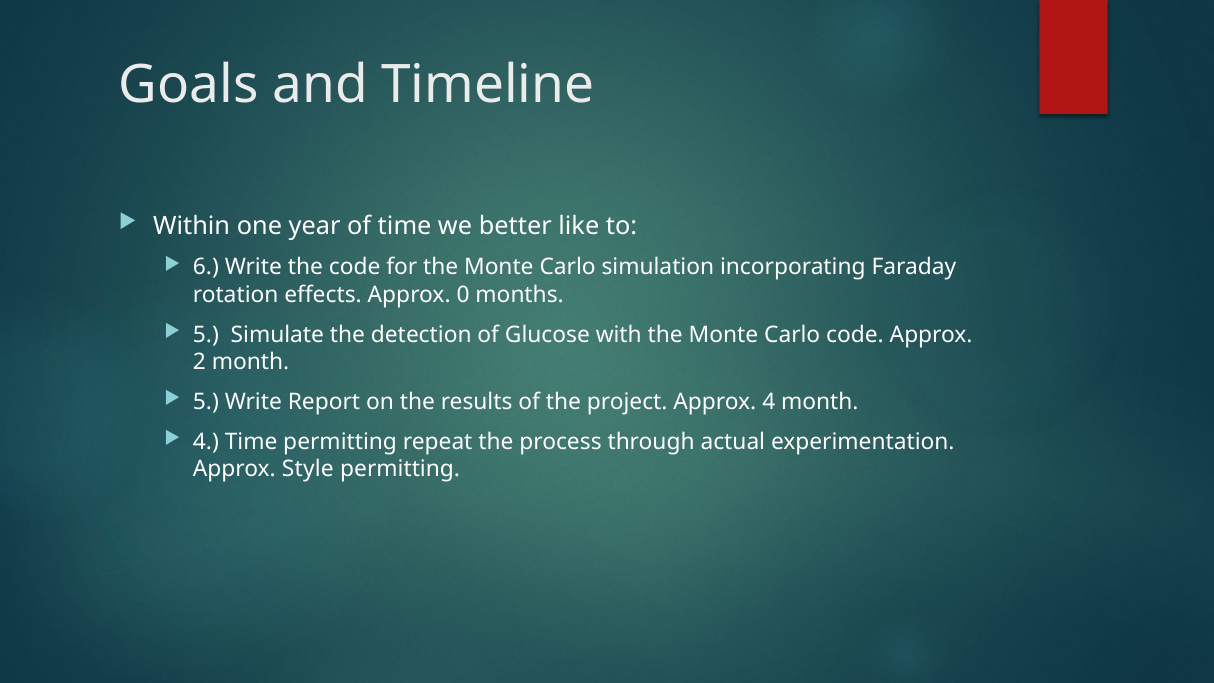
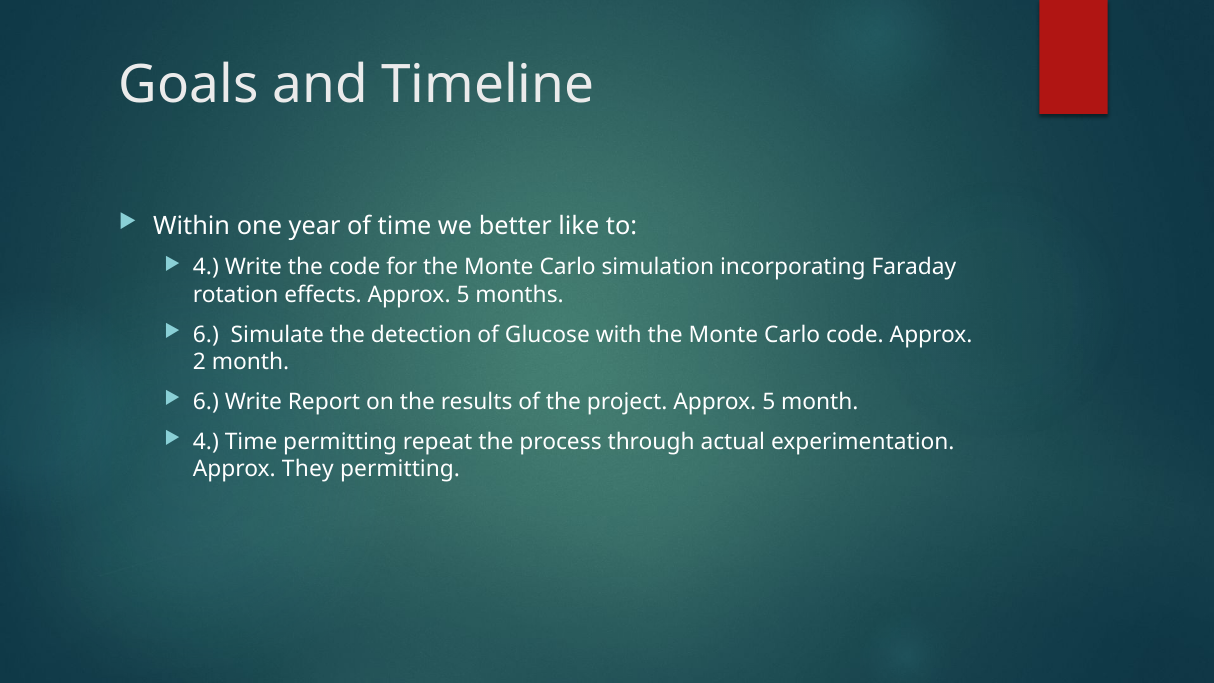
6 at (206, 267): 6 -> 4
effects Approx 0: 0 -> 5
5 at (206, 335): 5 -> 6
5 at (206, 402): 5 -> 6
project Approx 4: 4 -> 5
Style: Style -> They
